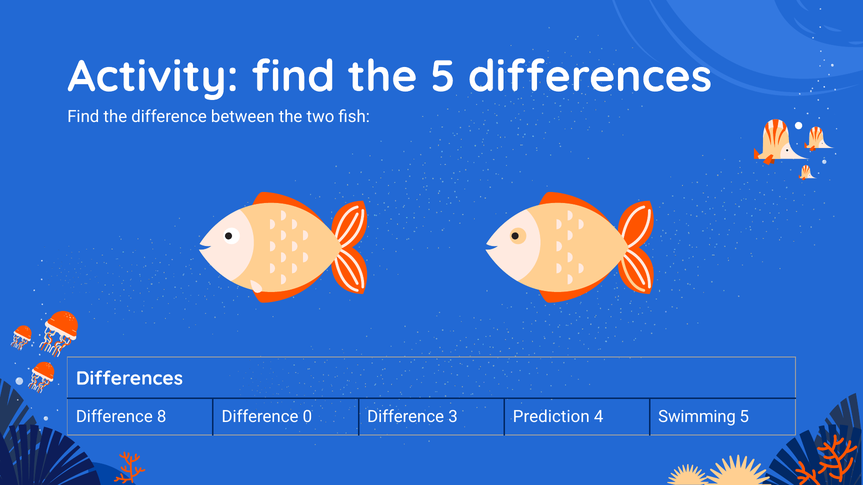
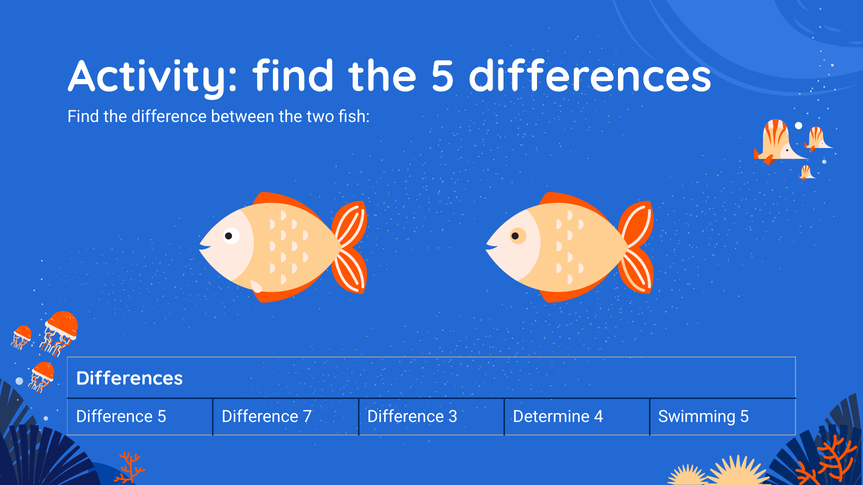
Difference 8: 8 -> 5
0: 0 -> 7
Prediction: Prediction -> Determine
